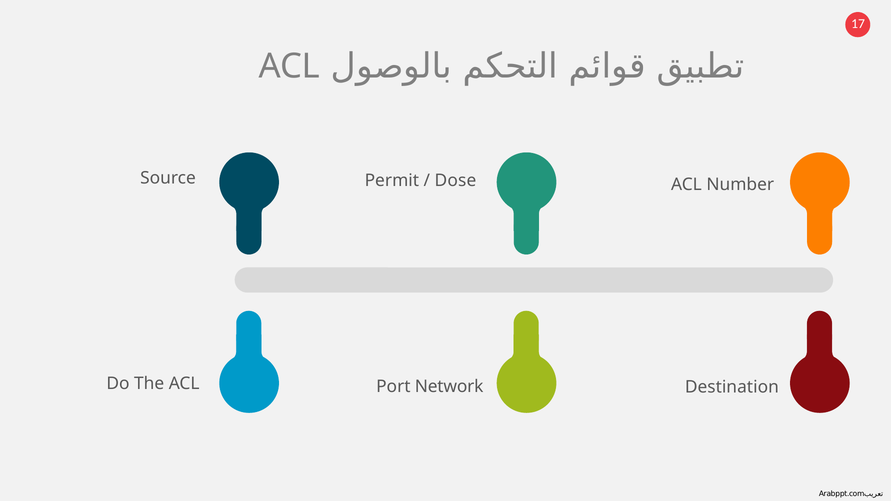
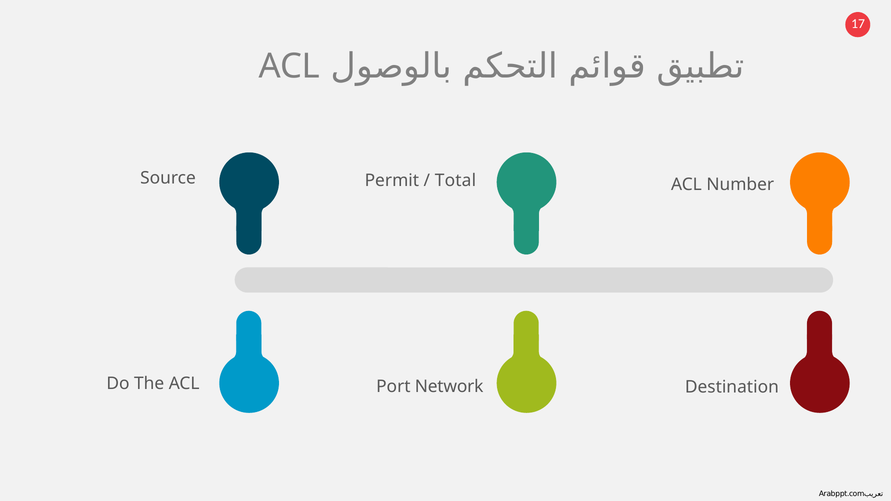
Dose: Dose -> Total
